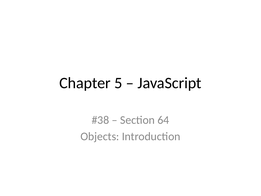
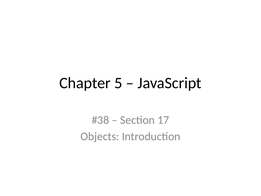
64: 64 -> 17
